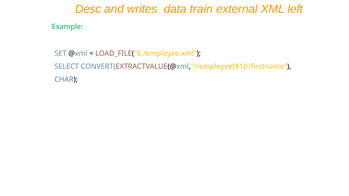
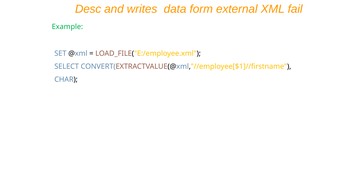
train: train -> form
left: left -> fail
